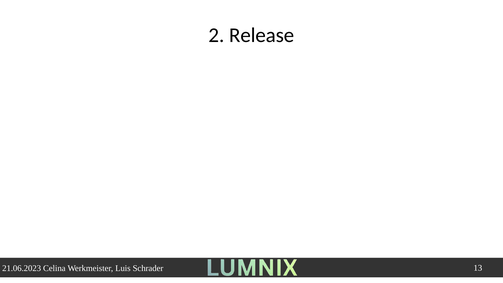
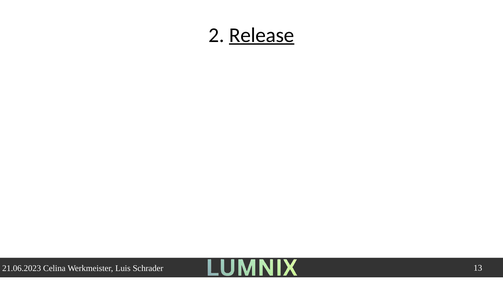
Release underline: none -> present
